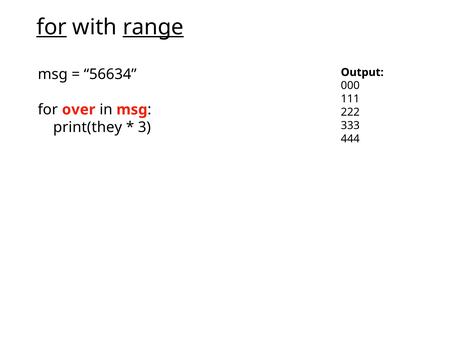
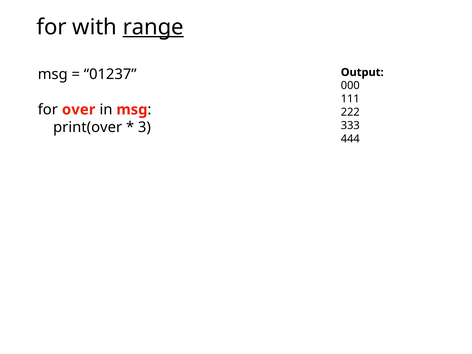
for at (51, 27) underline: present -> none
56634: 56634 -> 01237
print(they: print(they -> print(over
